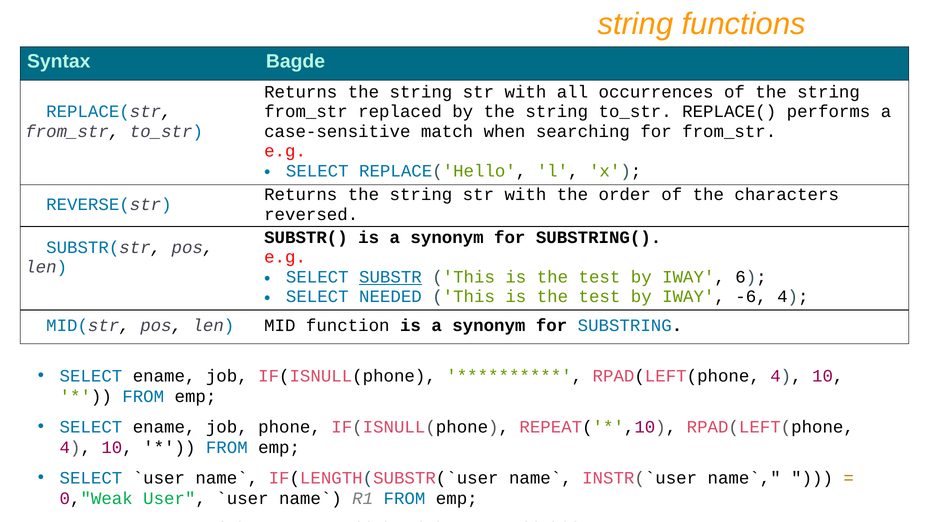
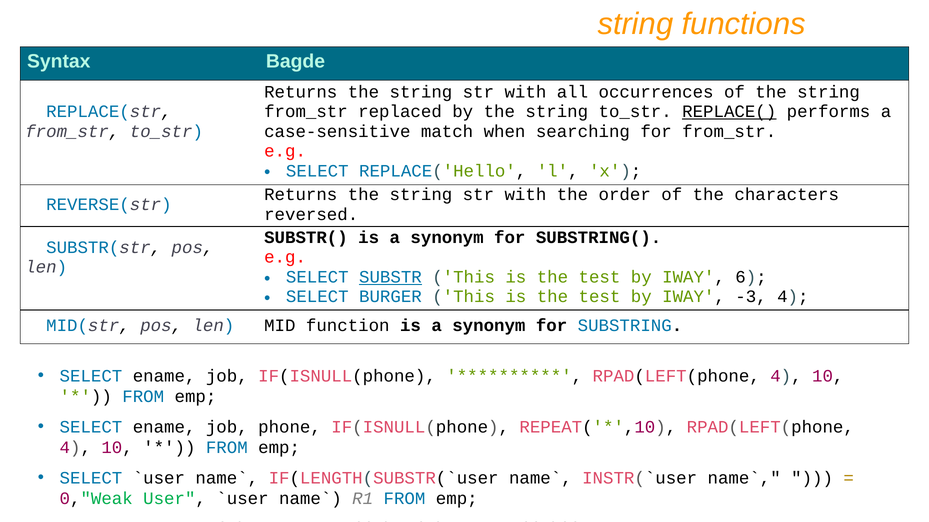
REPLACE( underline: none -> present
NEEDED: NEEDED -> BURGER
-6: -6 -> -3
